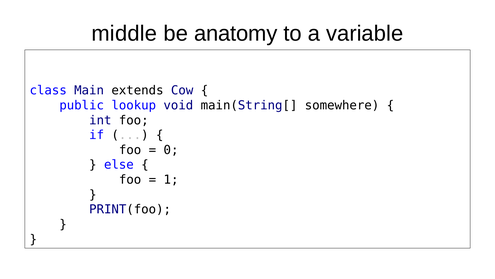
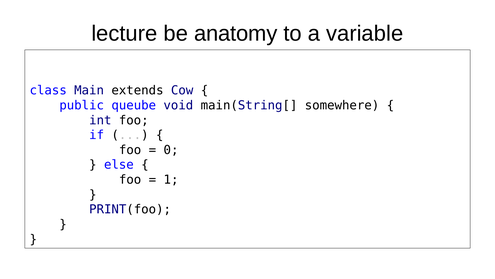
middle: middle -> lecture
lookup: lookup -> queube
